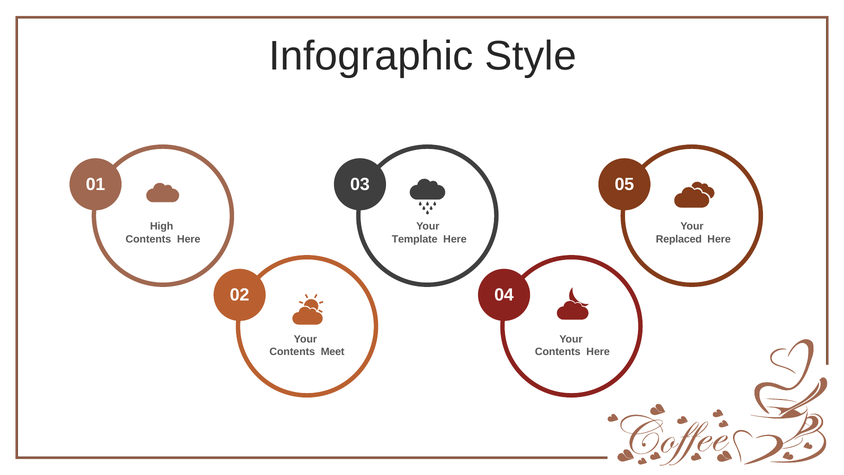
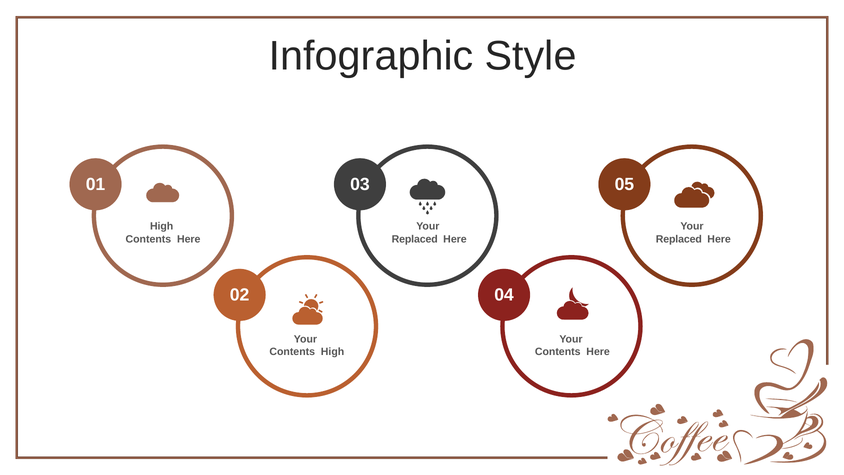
Template at (415, 239): Template -> Replaced
Contents Meet: Meet -> High
